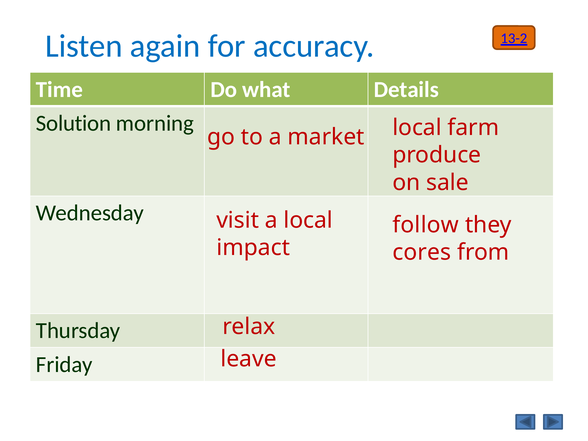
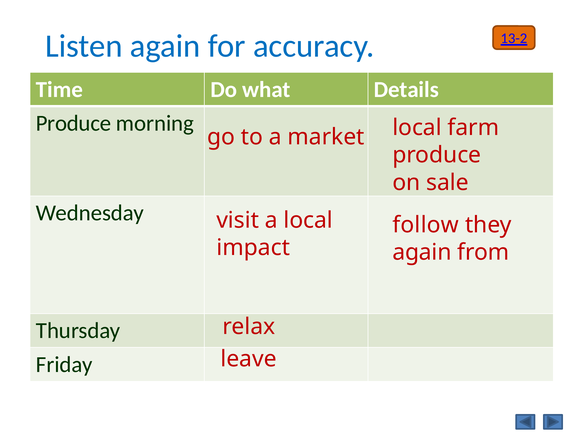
Solution at (73, 123): Solution -> Produce
cores at (422, 252): cores -> again
